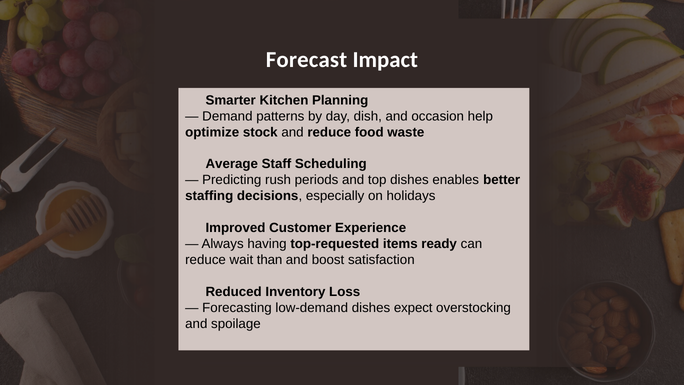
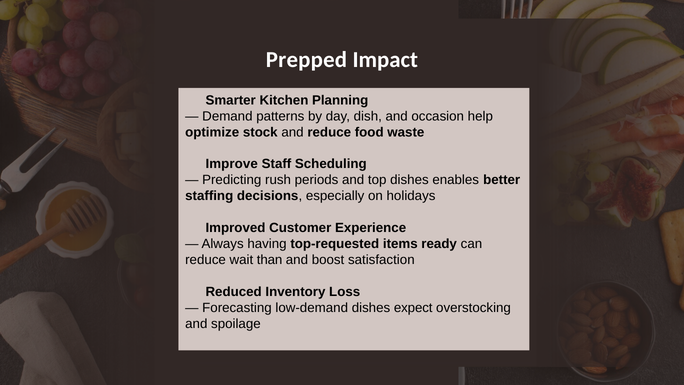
Forecast: Forecast -> Prepped
Average: Average -> Improve
